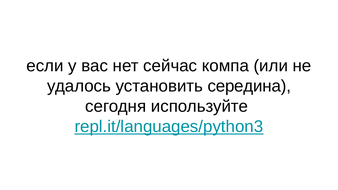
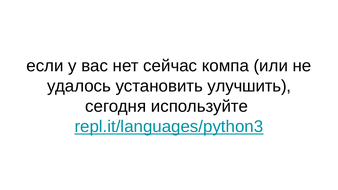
середина: середина -> улучшить
